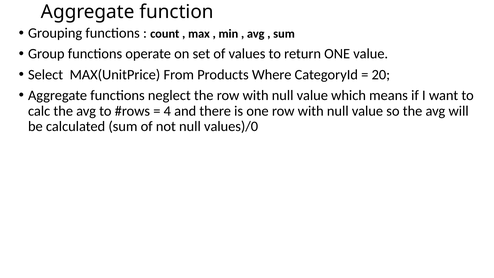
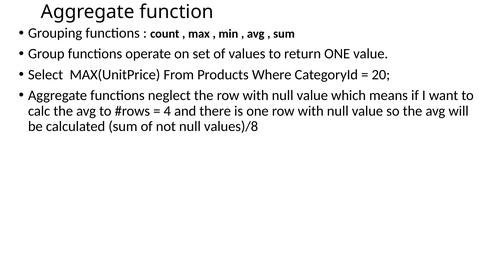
values)/0: values)/0 -> values)/8
